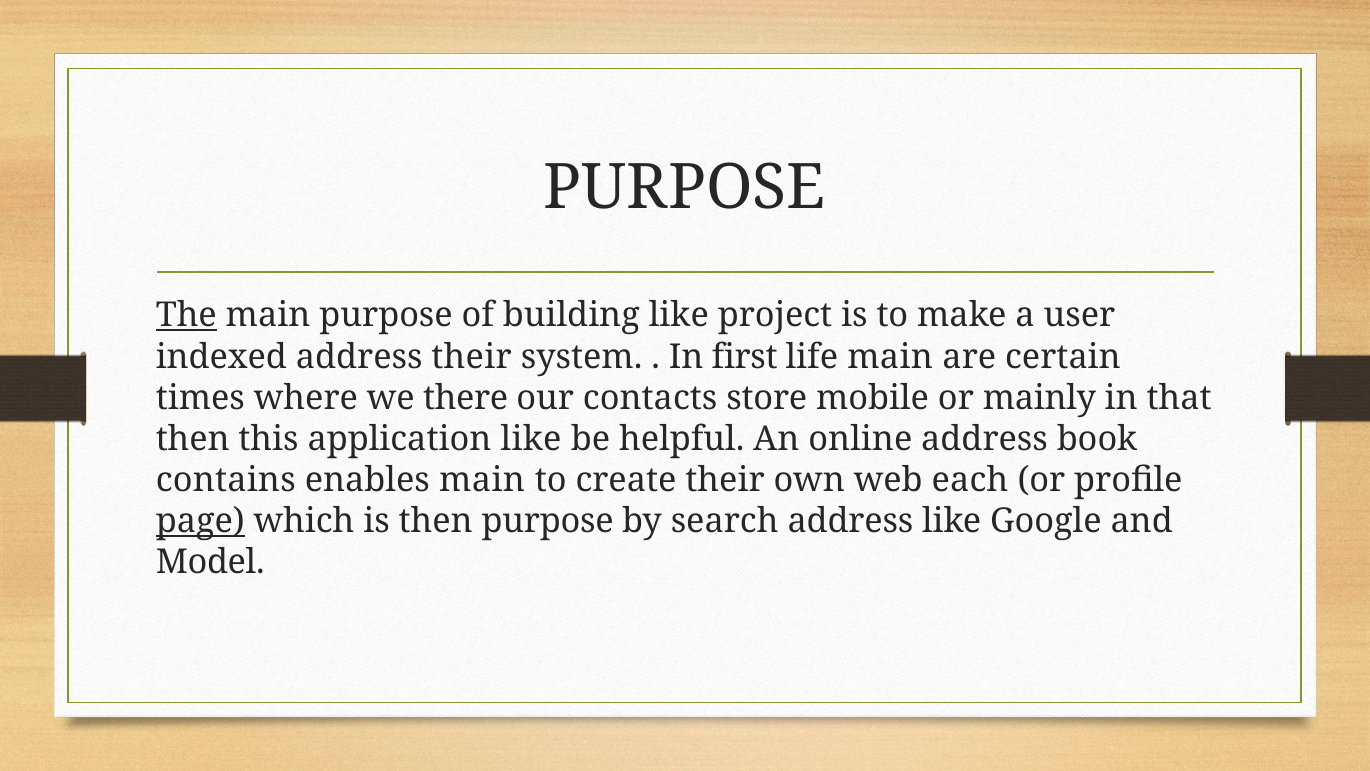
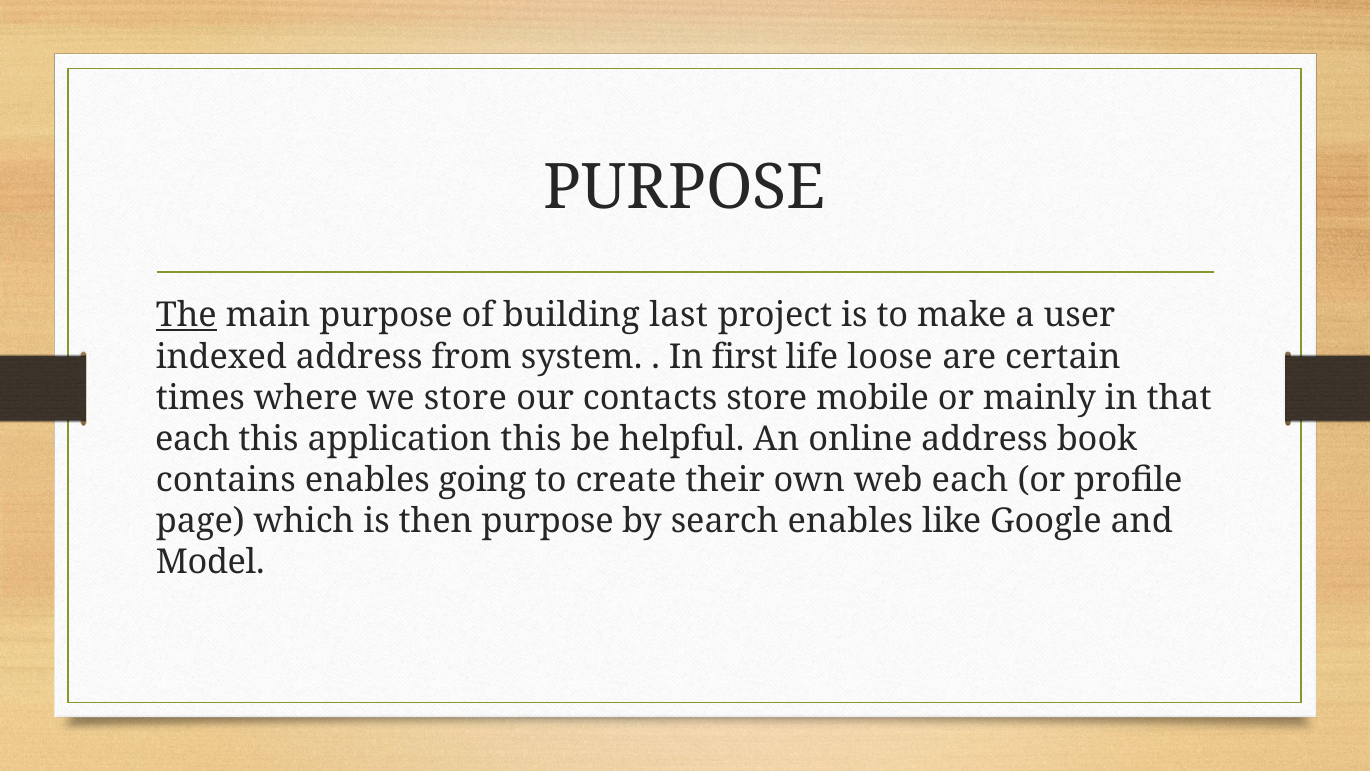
building like: like -> last
address their: their -> from
life main: main -> loose
we there: there -> store
then at (193, 439): then -> each
application like: like -> this
enables main: main -> going
page underline: present -> none
search address: address -> enables
